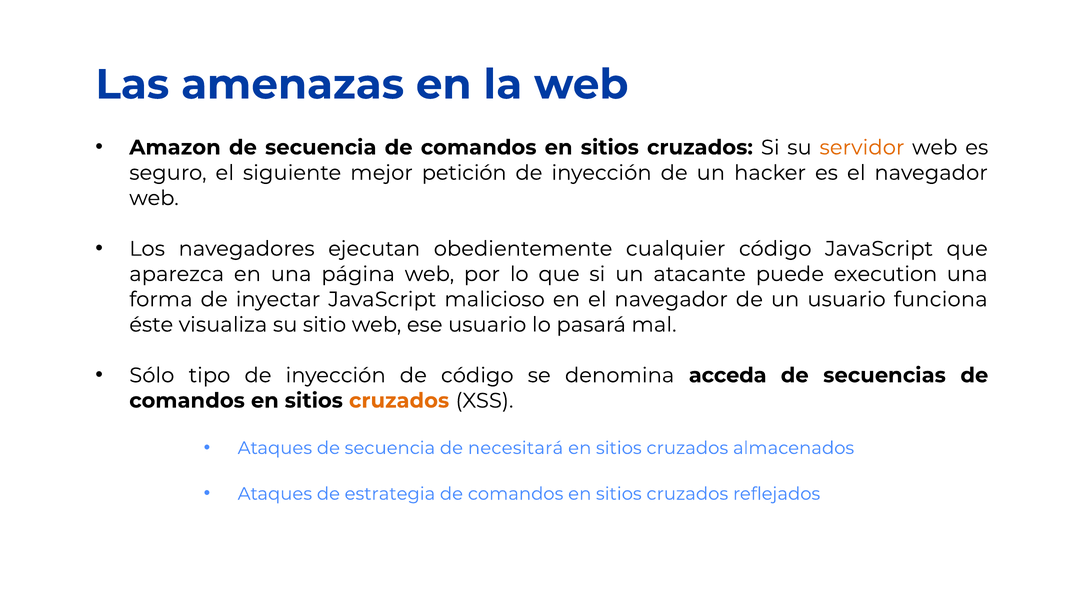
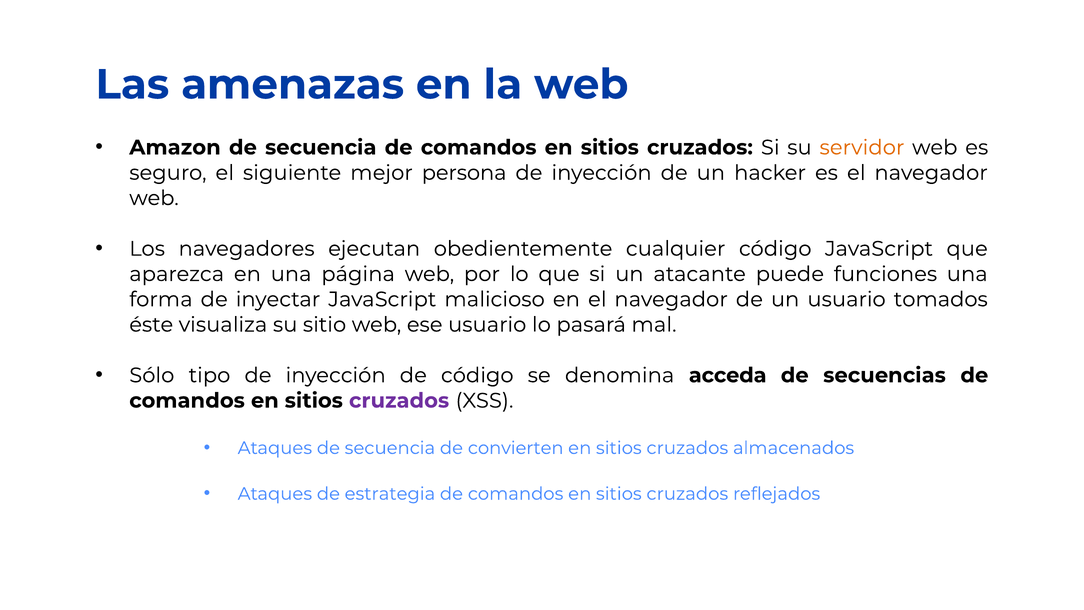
petición: petición -> persona
execution: execution -> funciones
funciona: funciona -> tomados
cruzados at (399, 401) colour: orange -> purple
necesitará: necesitará -> convierten
